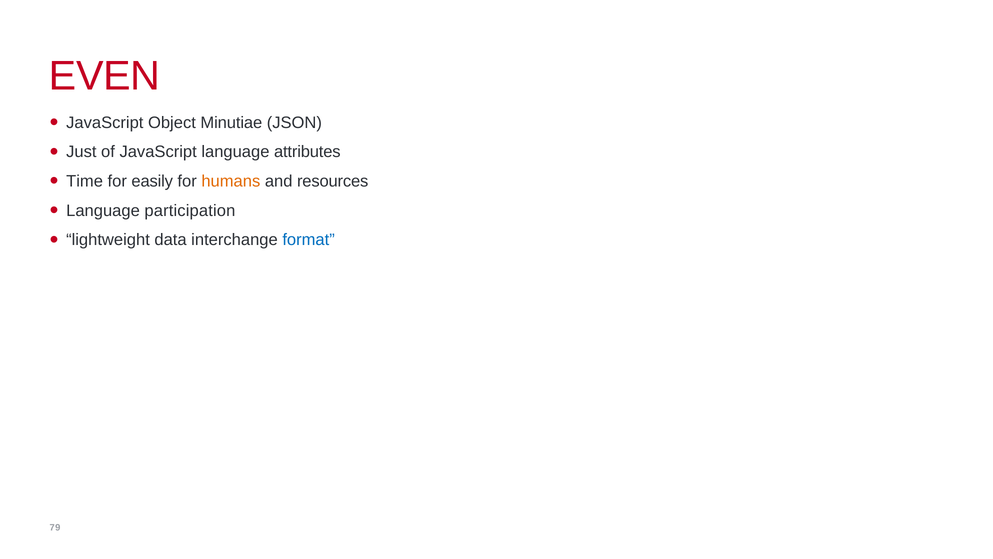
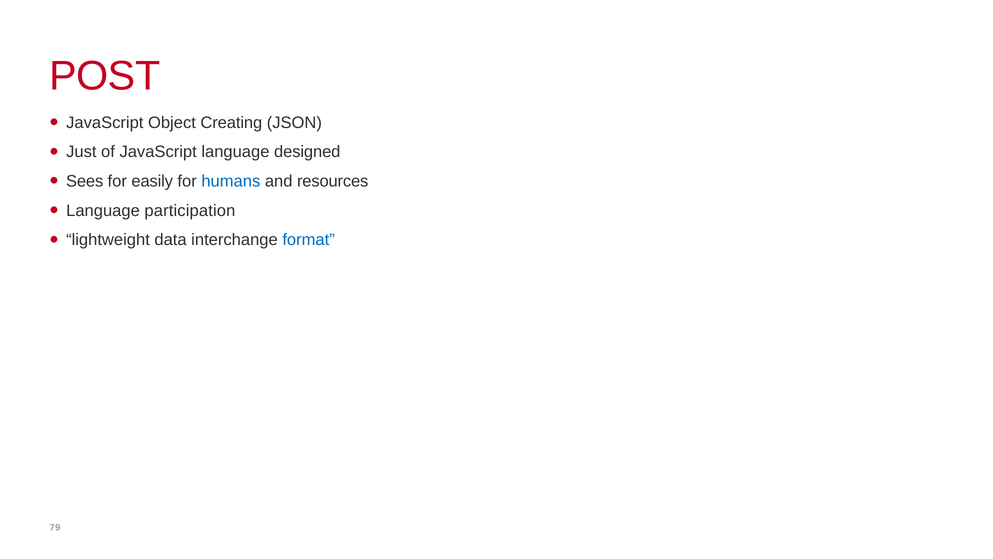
EVEN: EVEN -> POST
Minutiae: Minutiae -> Creating
attributes: attributes -> designed
Time: Time -> Sees
humans colour: orange -> blue
